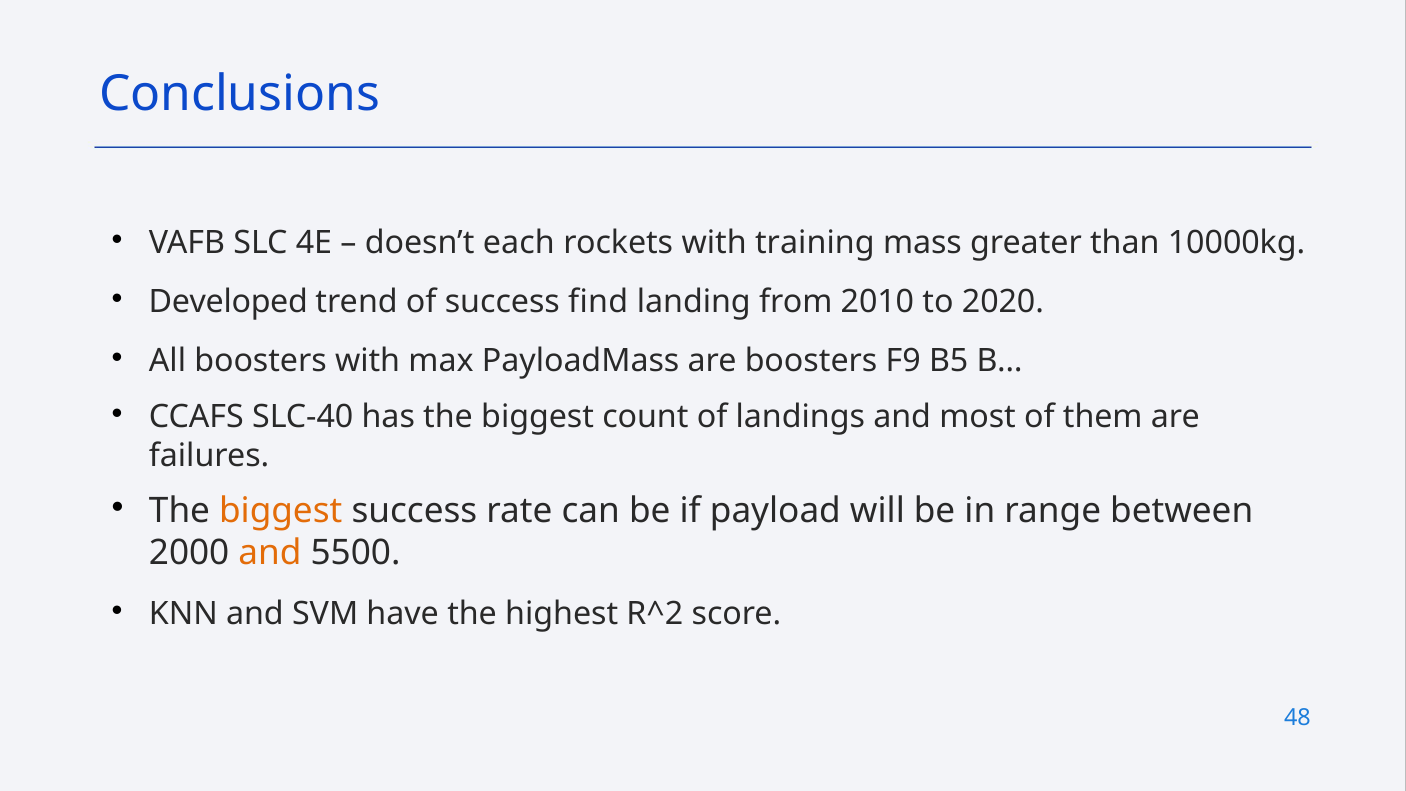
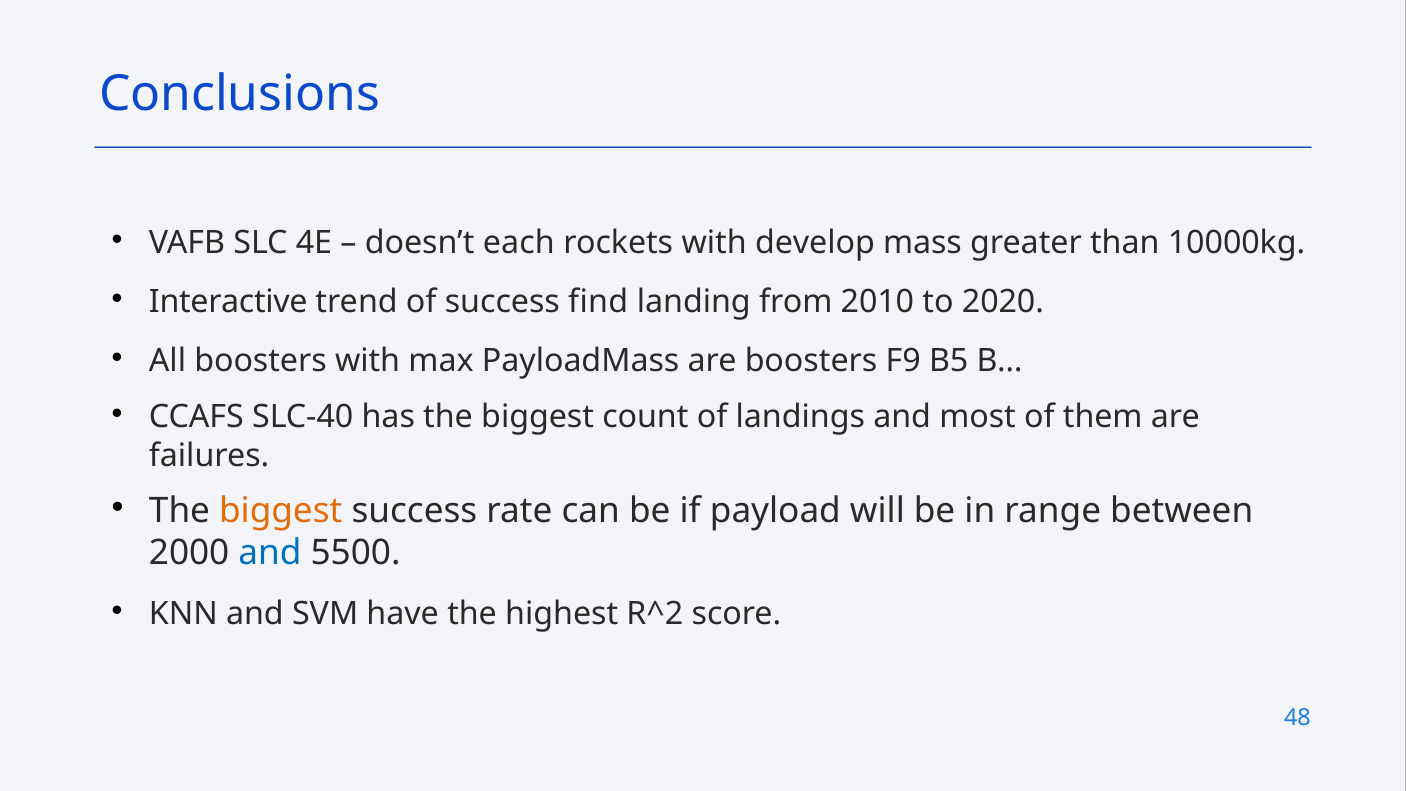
training: training -> develop
Developed: Developed -> Interactive
and at (270, 553) colour: orange -> blue
